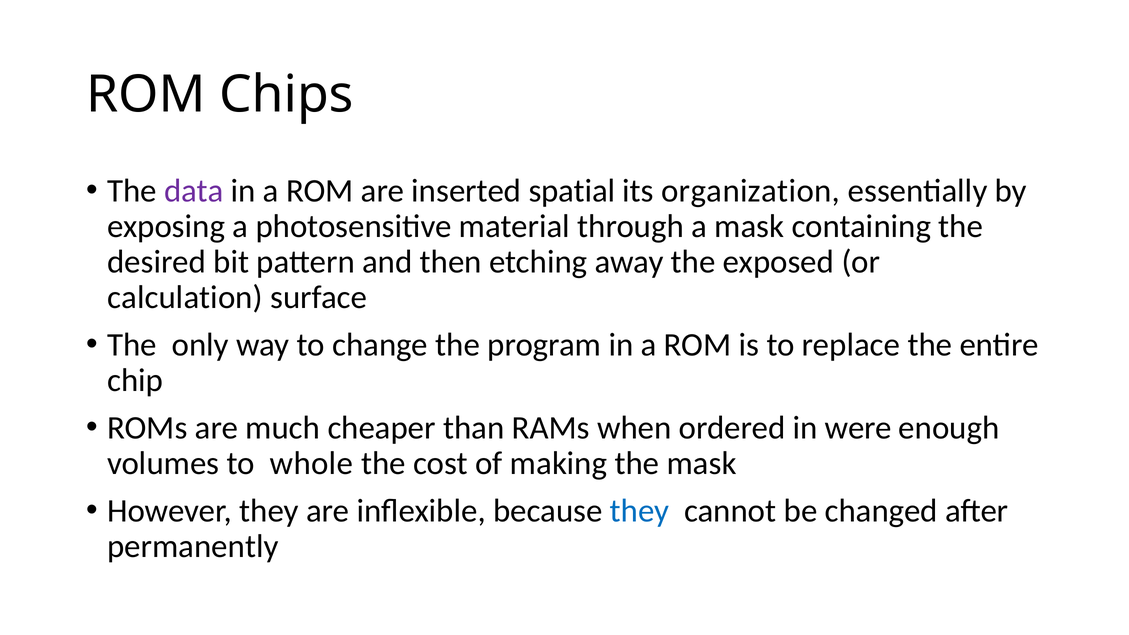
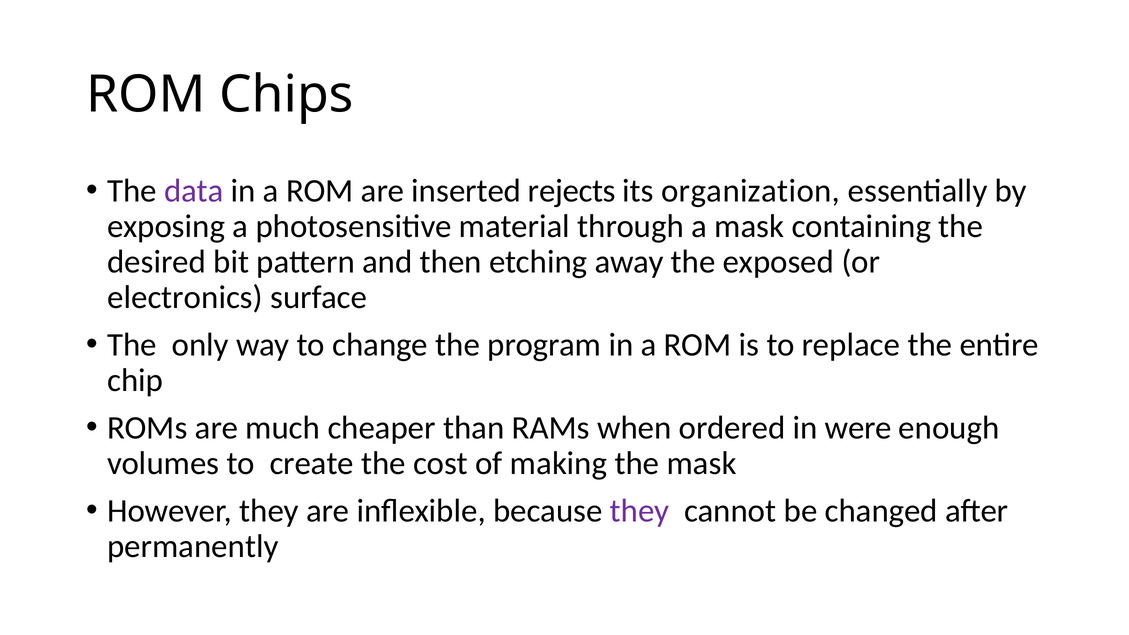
spatial: spatial -> rejects
calculation: calculation -> electronics
whole: whole -> create
they at (640, 511) colour: blue -> purple
